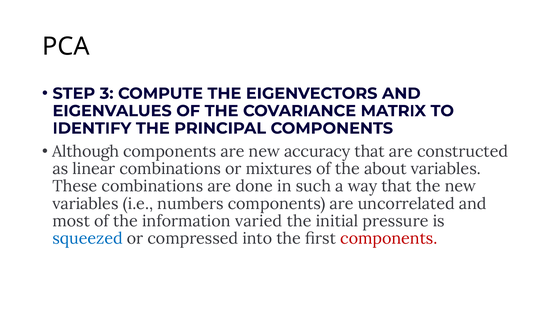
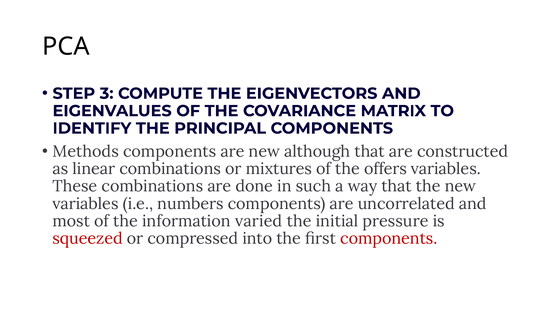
Although: Although -> Methods
accuracy: accuracy -> although
about: about -> offers
squeezed colour: blue -> red
